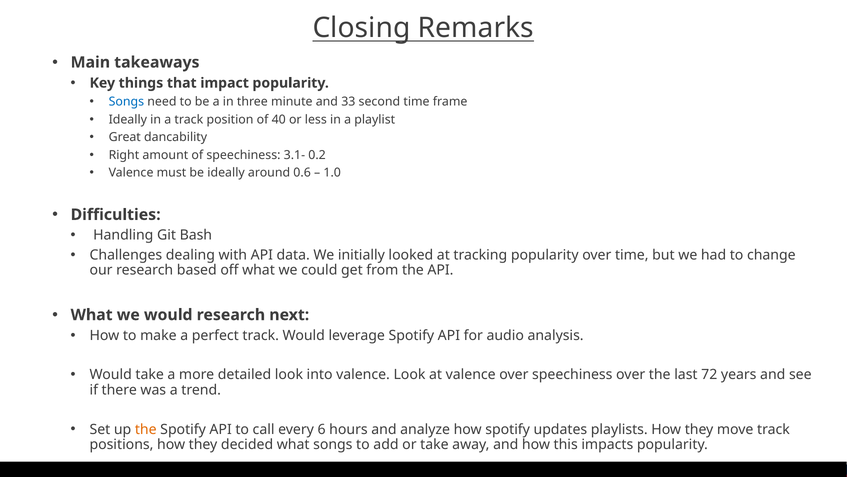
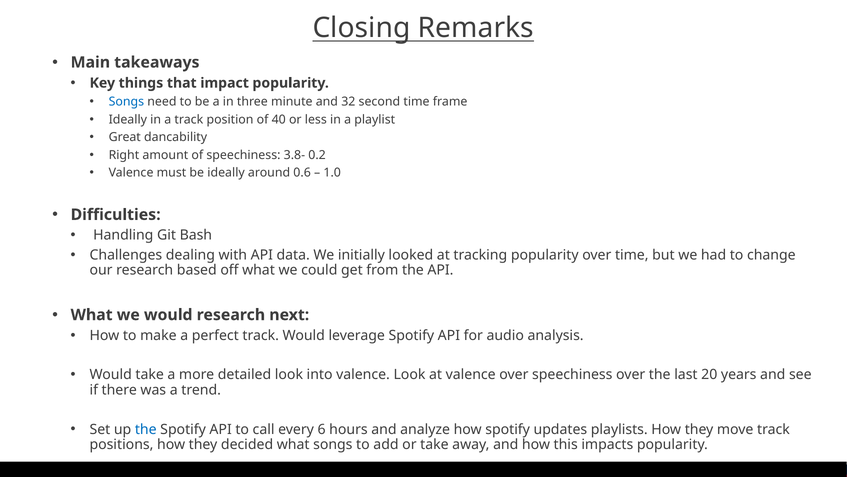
33: 33 -> 32
3.1-: 3.1- -> 3.8-
72: 72 -> 20
the at (146, 429) colour: orange -> blue
